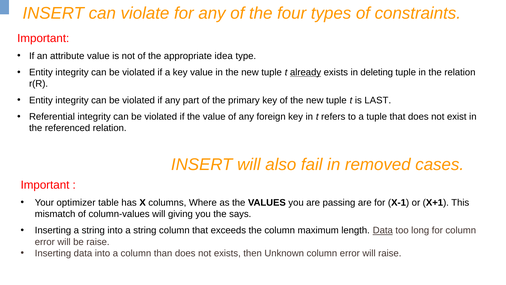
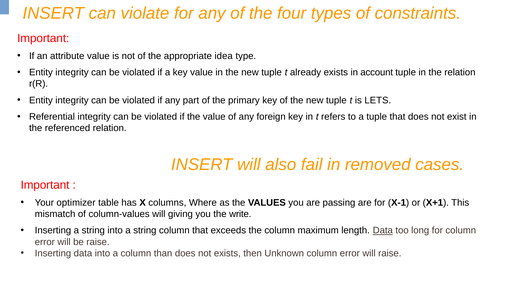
already underline: present -> none
deleting: deleting -> account
LAST: LAST -> LETS
says: says -> write
